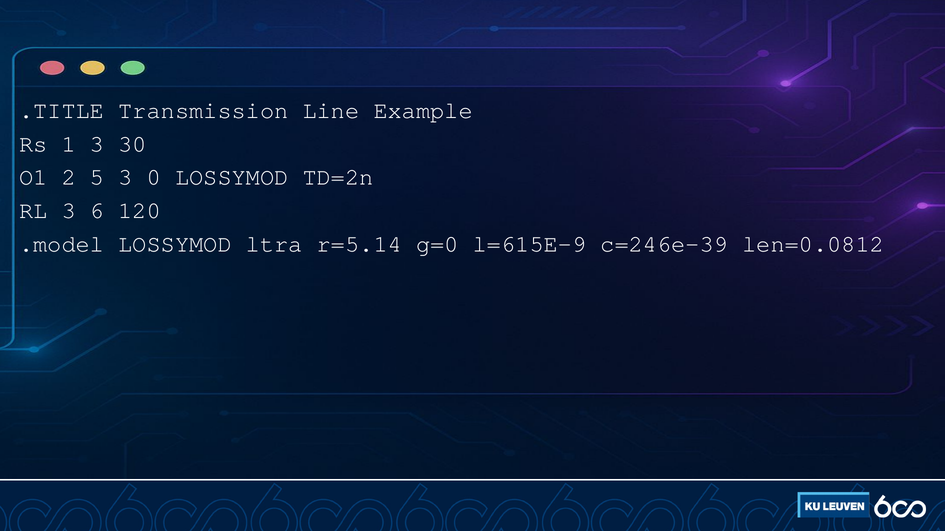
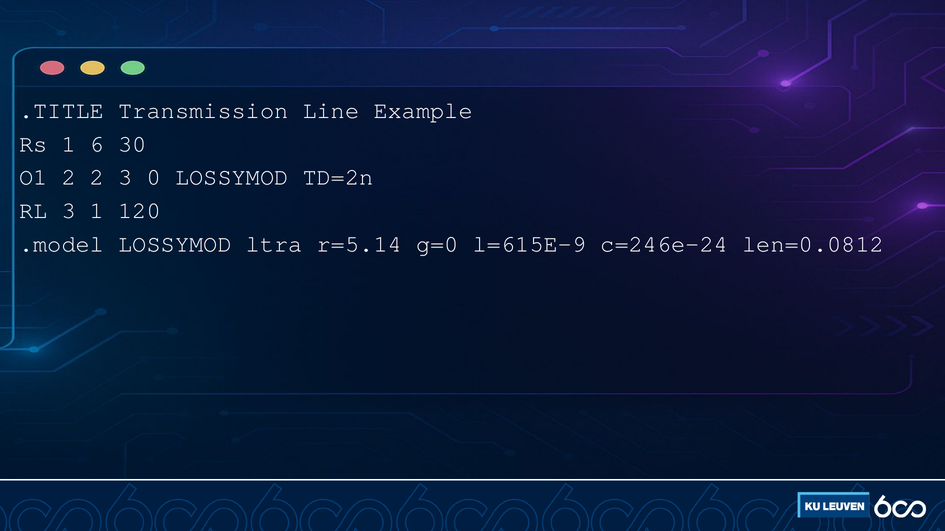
1 3: 3 -> 6
2 5: 5 -> 2
3 6: 6 -> 1
c=246e-39: c=246e-39 -> c=246e-24
